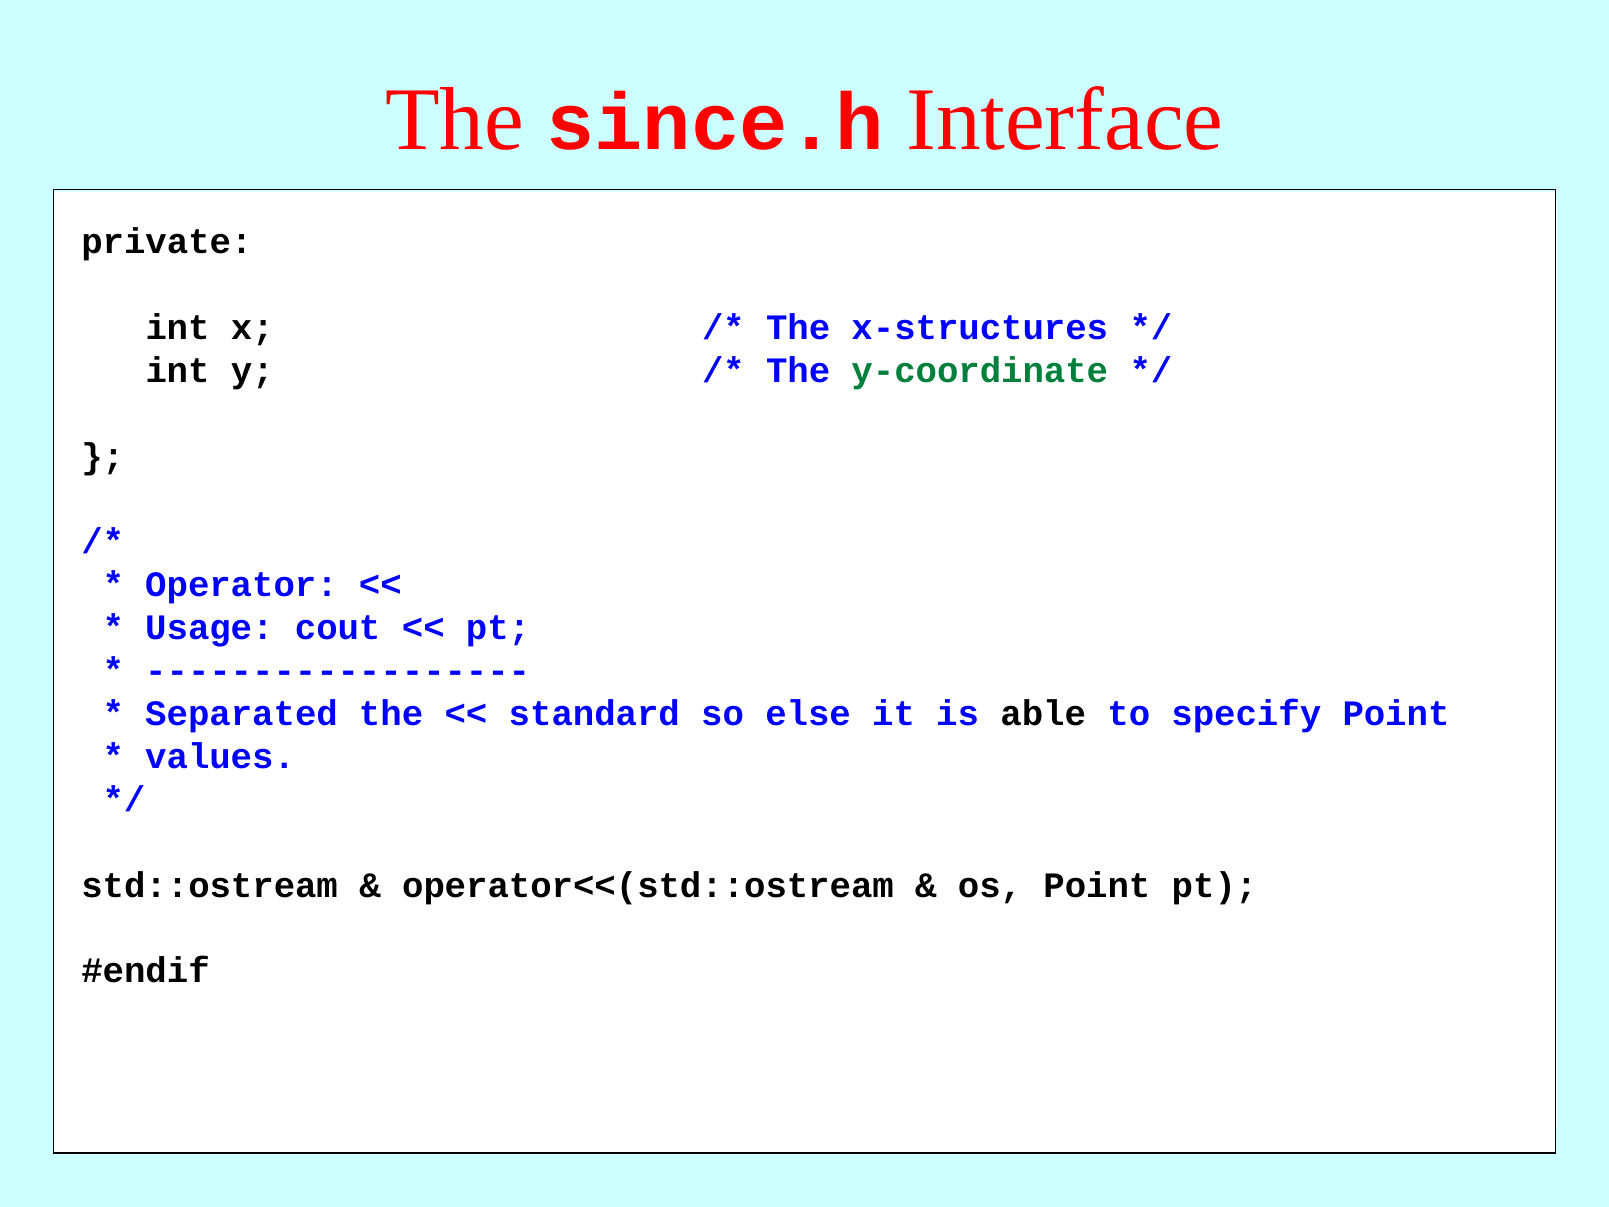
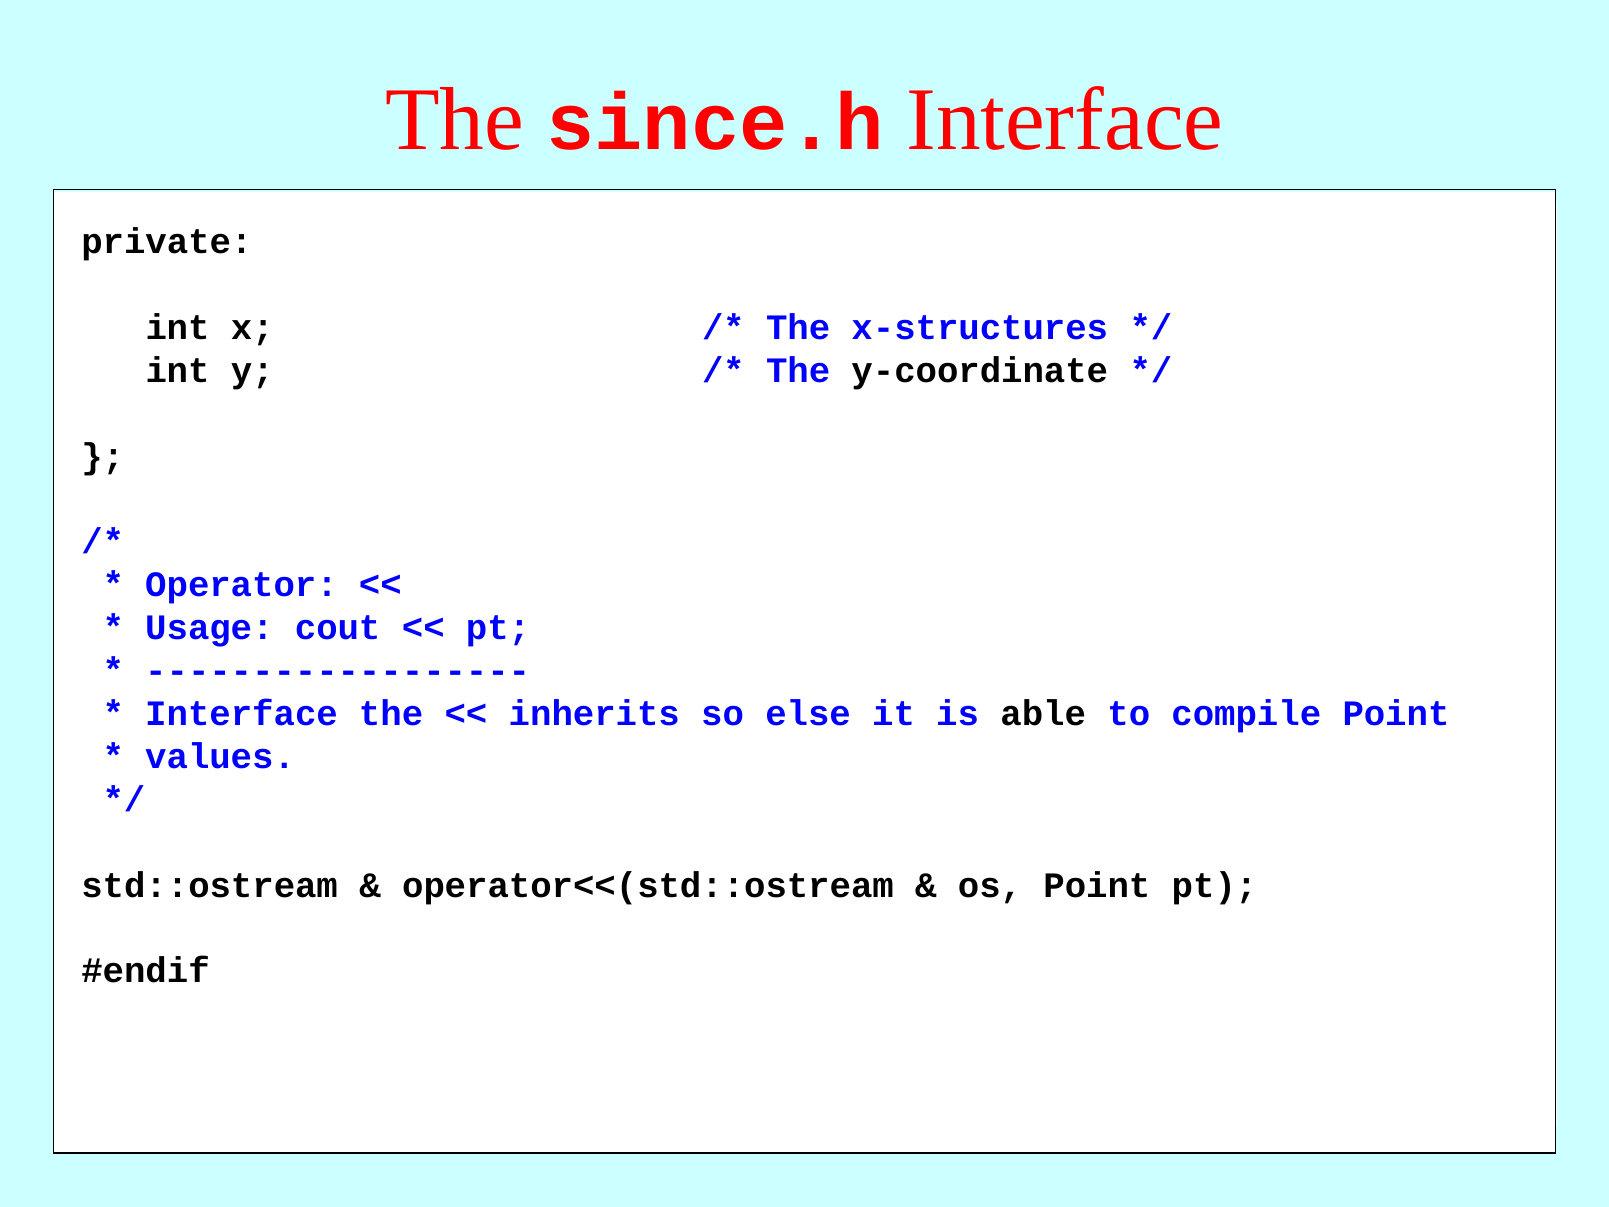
y-coordinate colour: green -> black
Separated at (242, 714): Separated -> Interface
standard: standard -> inherits
specify: specify -> compile
